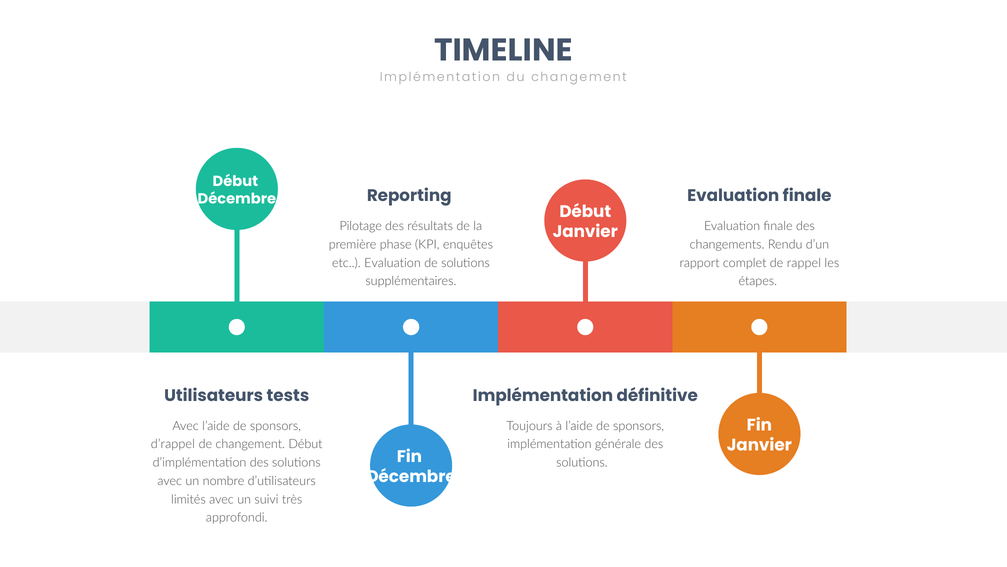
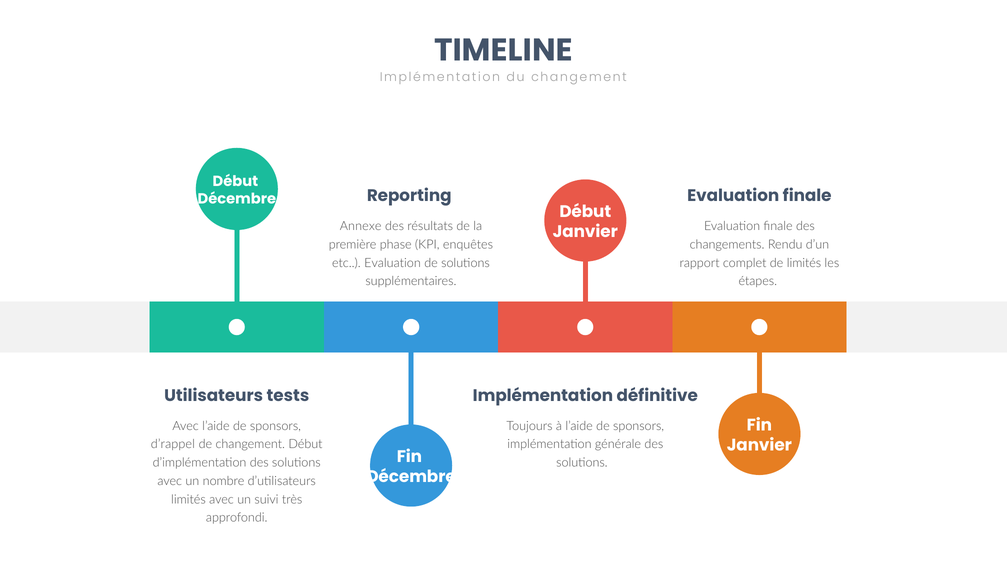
Pilotage: Pilotage -> Annexe
de rappel: rappel -> limités
